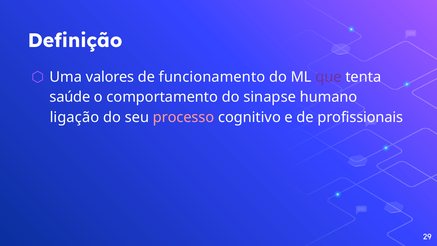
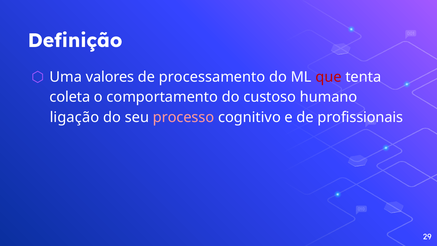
funcionamento: funcionamento -> processamento
que colour: purple -> red
saúde: saúde -> coleta
sinapse: sinapse -> custoso
